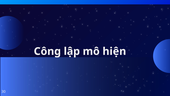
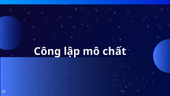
hiện: hiện -> chất
